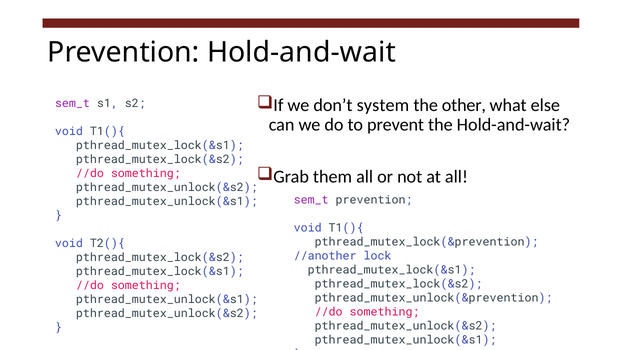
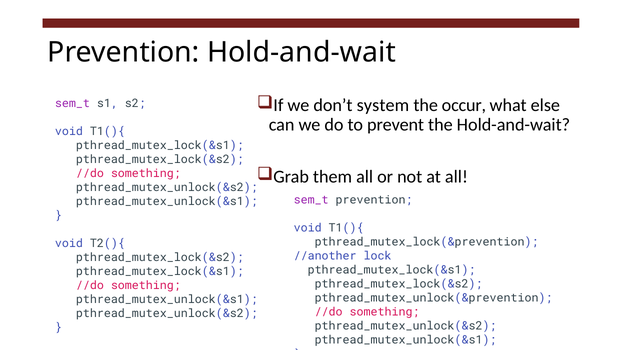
other: other -> occur
